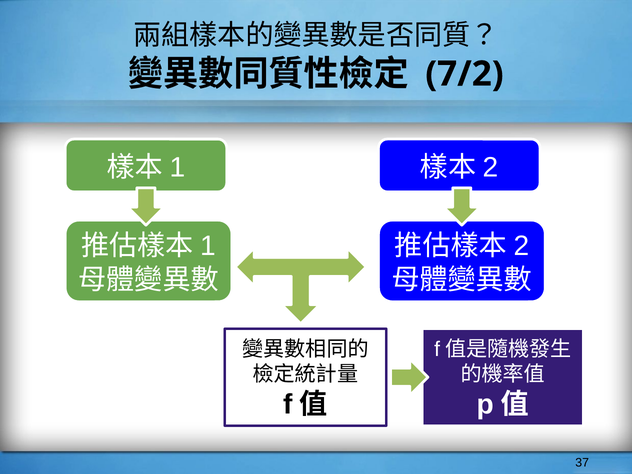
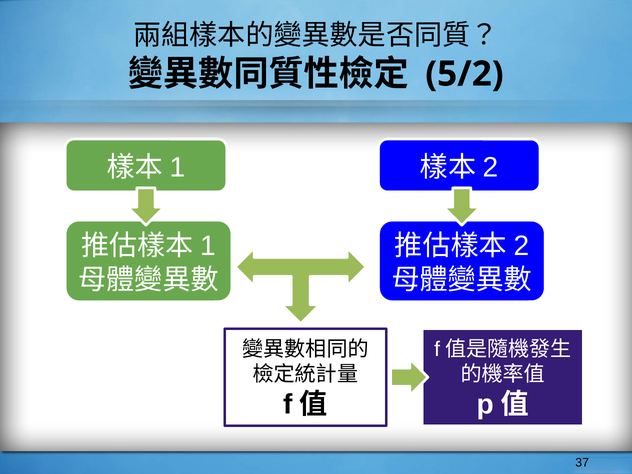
7/2: 7/2 -> 5/2
